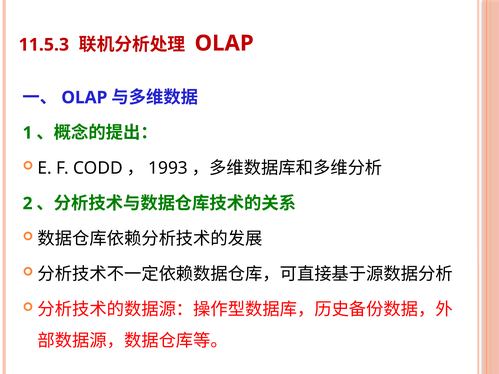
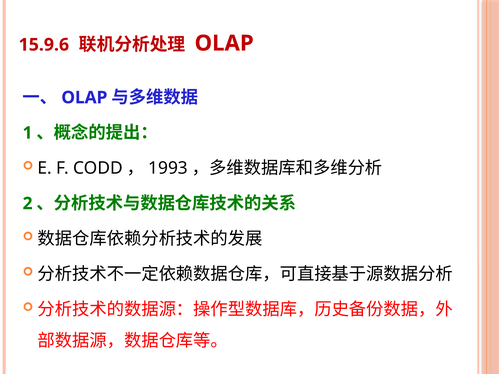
11.5.3: 11.5.3 -> 15.9.6
